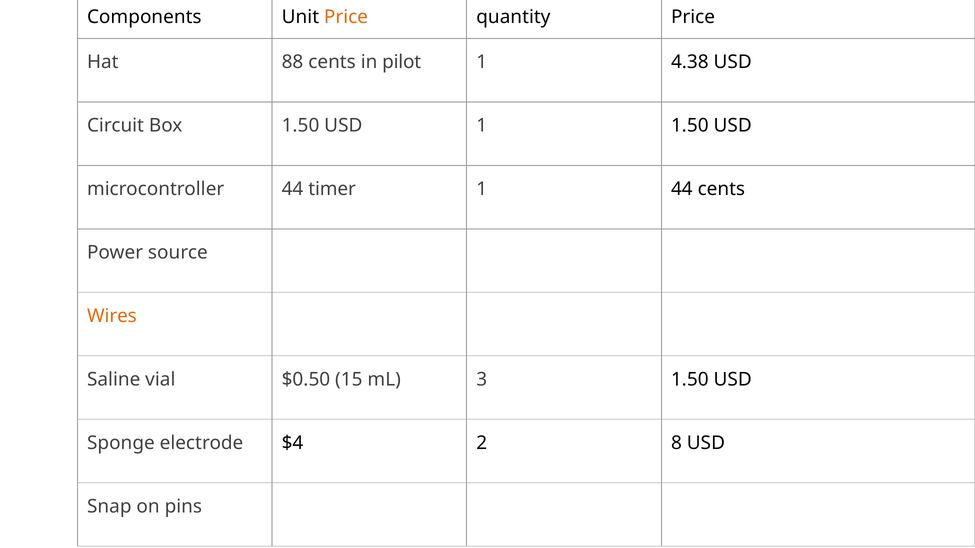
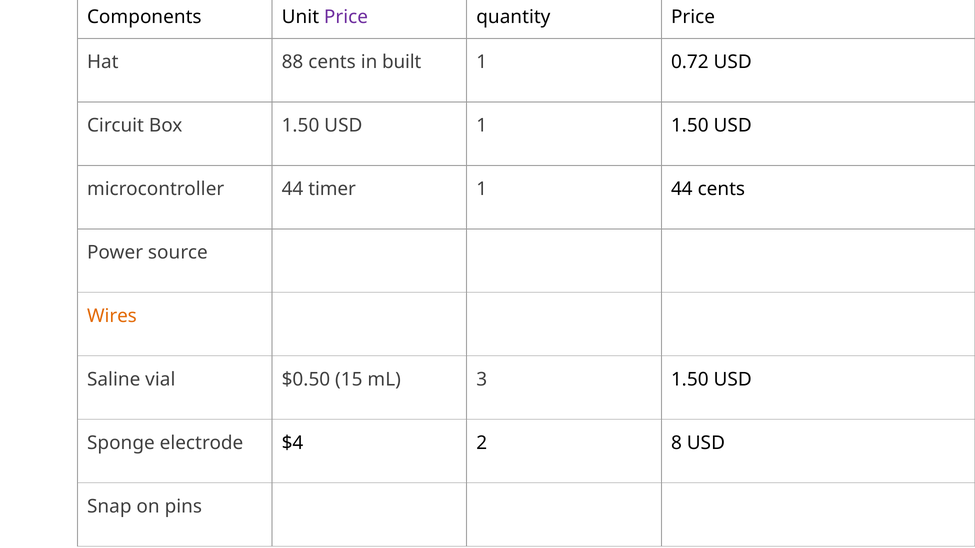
Price at (346, 17) colour: orange -> purple
pilot: pilot -> built
4.38: 4.38 -> 0.72
